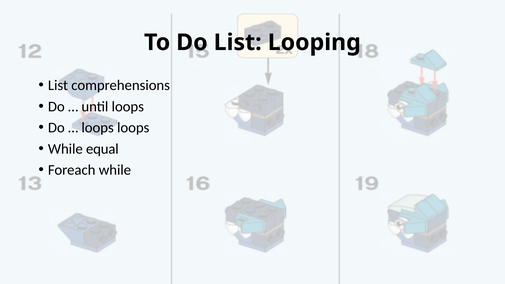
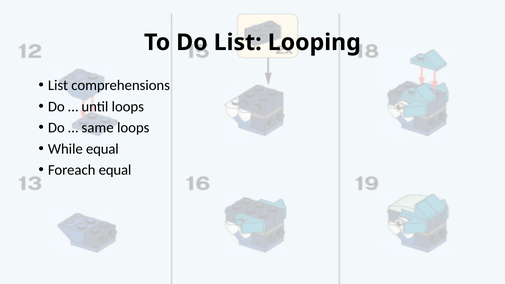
loops at (98, 128): loops -> same
Foreach while: while -> equal
